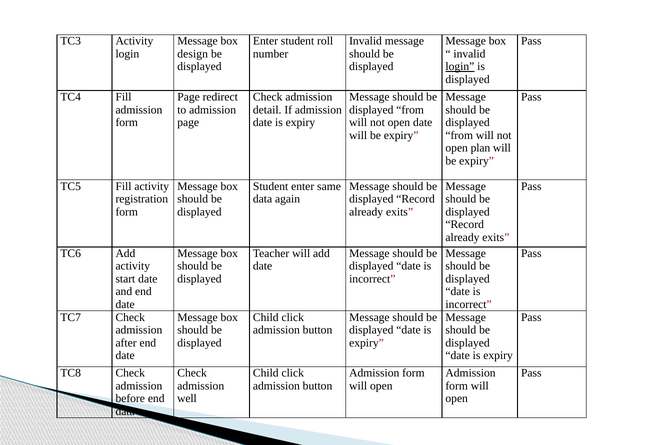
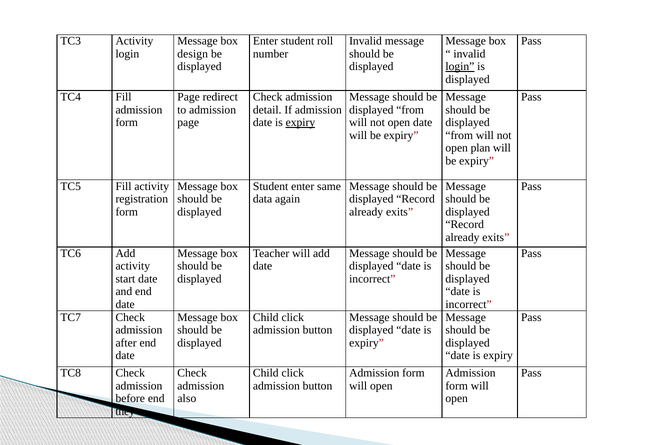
expiry at (300, 123) underline: none -> present
well: well -> also
data at (125, 412): data -> they
